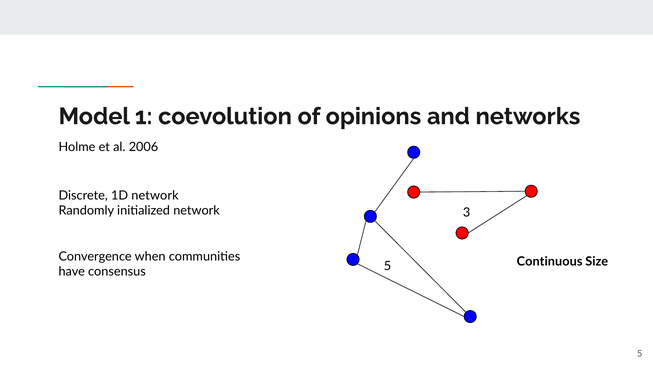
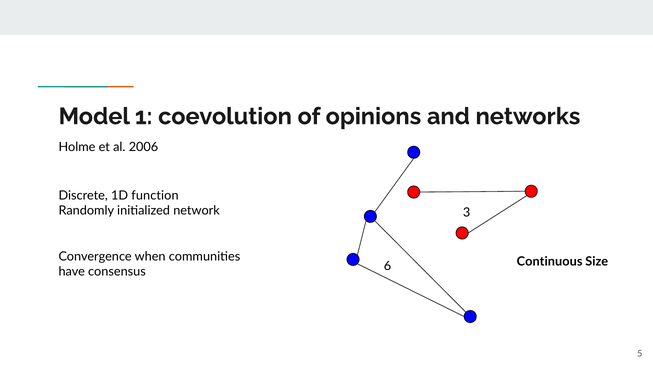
1D network: network -> function
consensus 5: 5 -> 6
